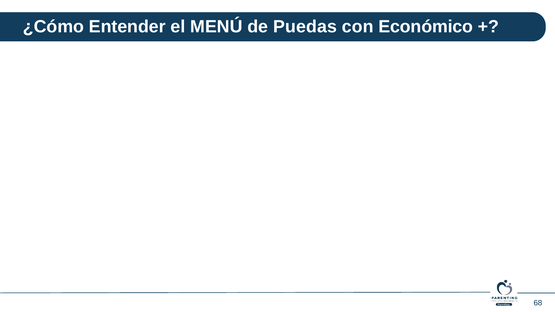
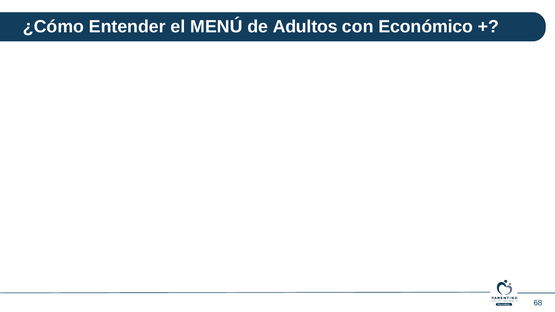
Puedas: Puedas -> Adultos
